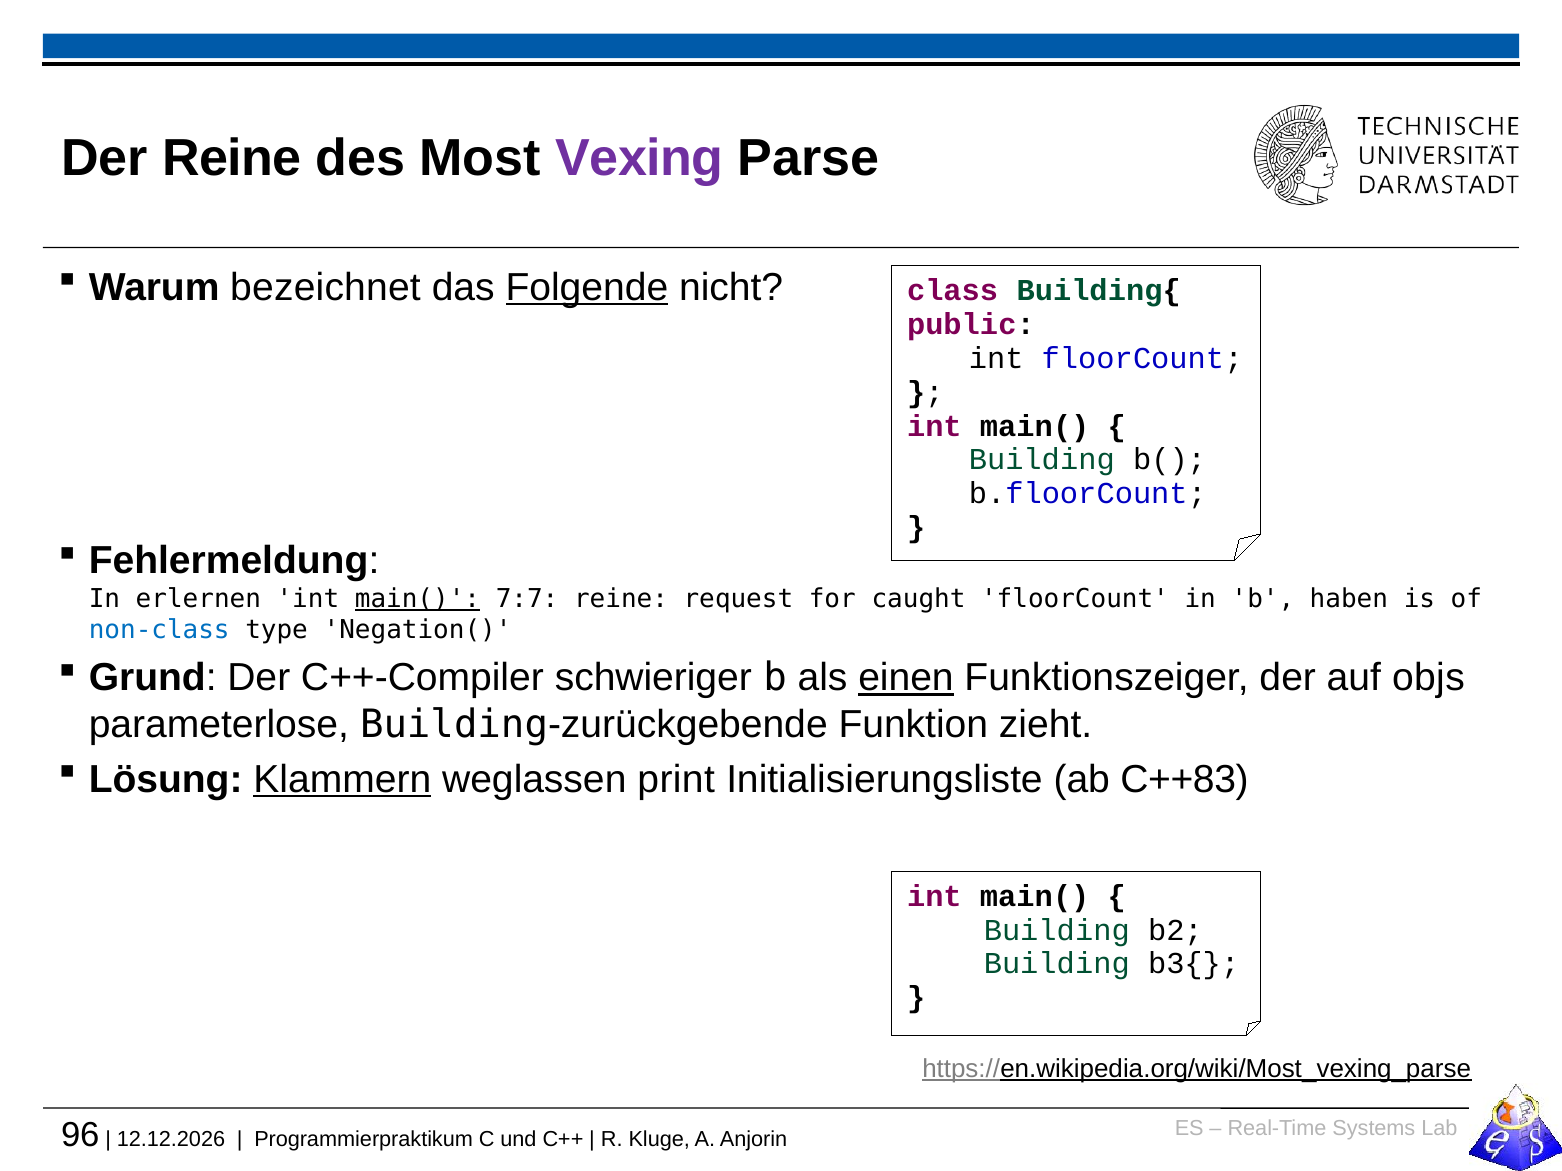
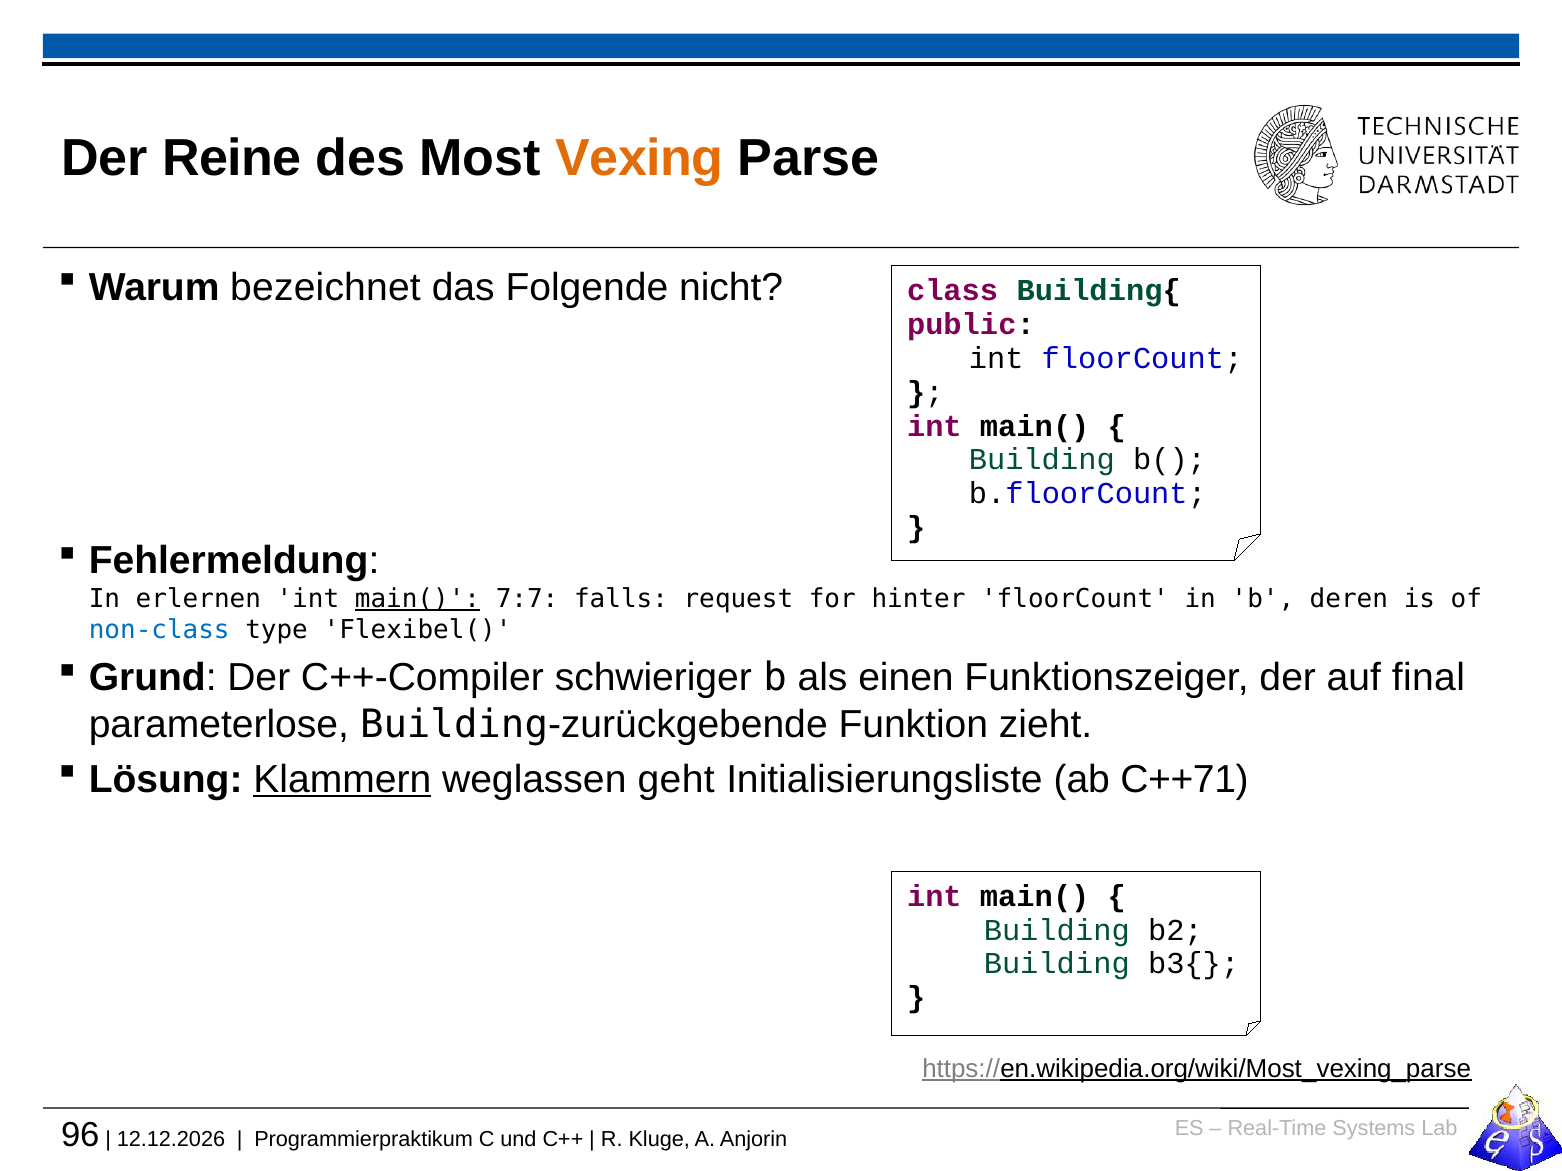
Vexing colour: purple -> orange
Folgende underline: present -> none
7:7 reine: reine -> falls
caught: caught -> hinter
haben: haben -> deren
Negation(: Negation( -> Flexibel(
einen underline: present -> none
objs: objs -> final
print: print -> geht
C++83: C++83 -> C++71
